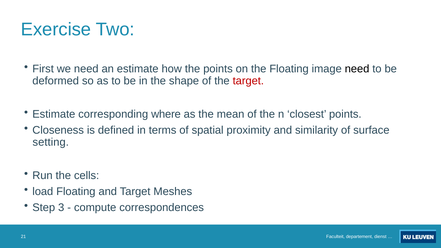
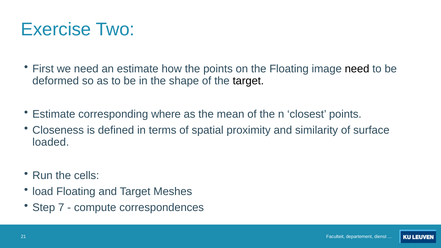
target at (248, 81) colour: red -> black
setting: setting -> loaded
3: 3 -> 7
